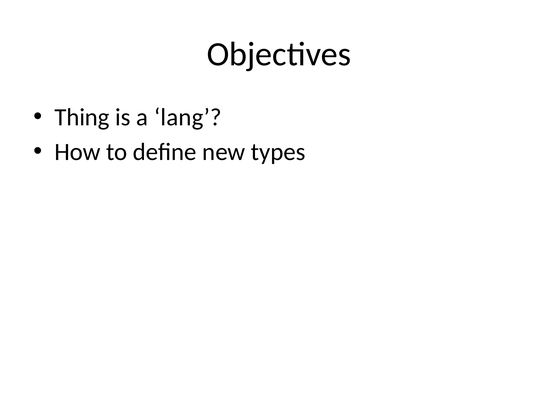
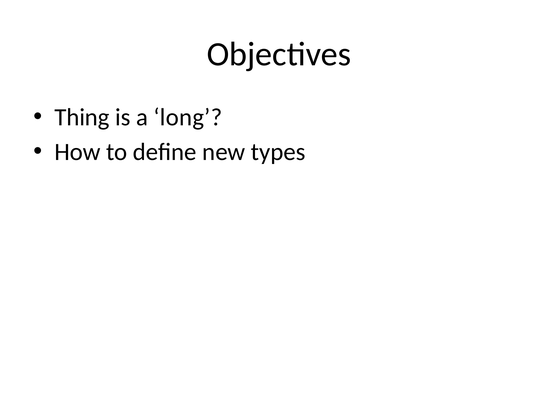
lang: lang -> long
